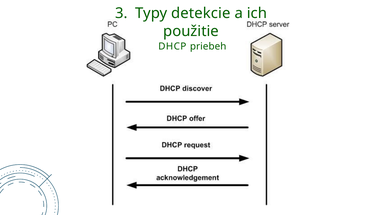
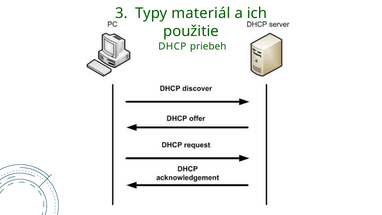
detekcie: detekcie -> materiál
